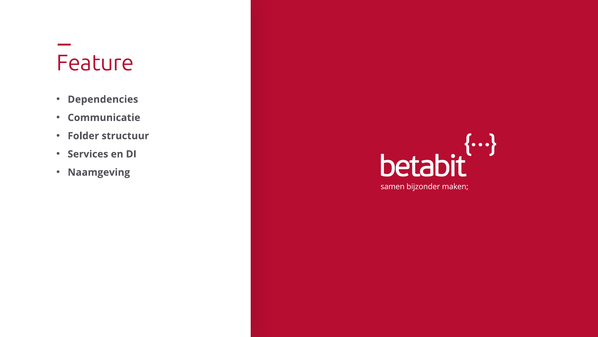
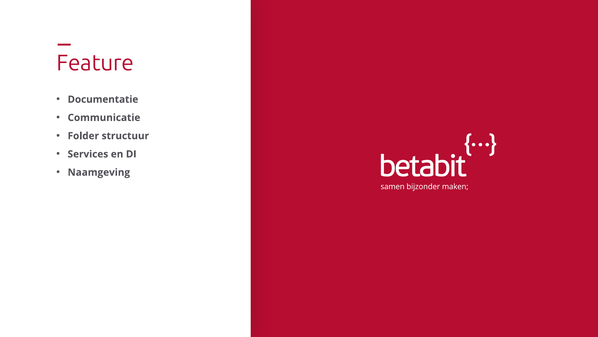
Dependencies: Dependencies -> Documentatie
